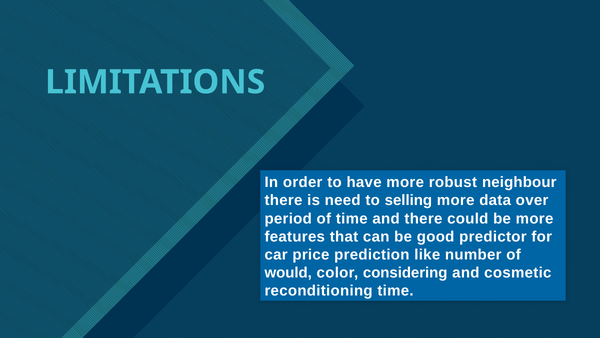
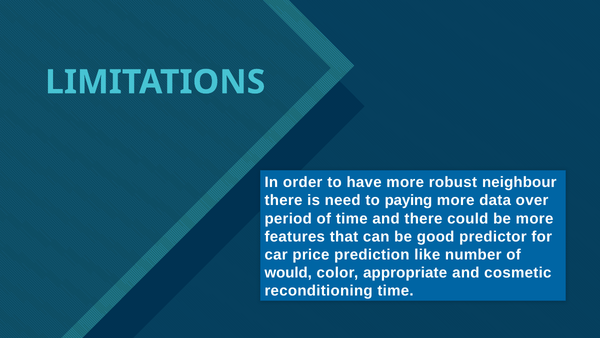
selling: selling -> paying
considering: considering -> appropriate
